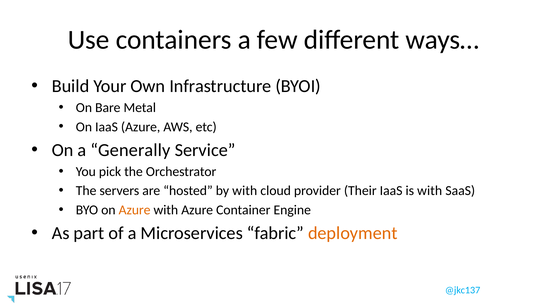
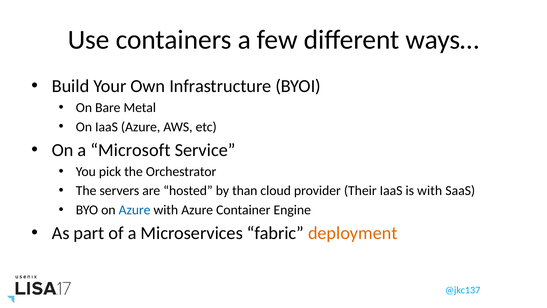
Generally: Generally -> Microsoft
by with: with -> than
Azure at (135, 210) colour: orange -> blue
